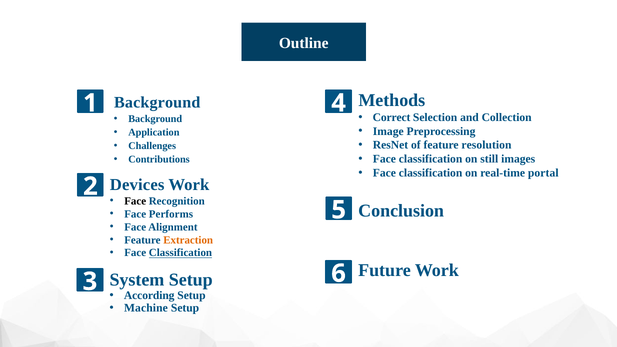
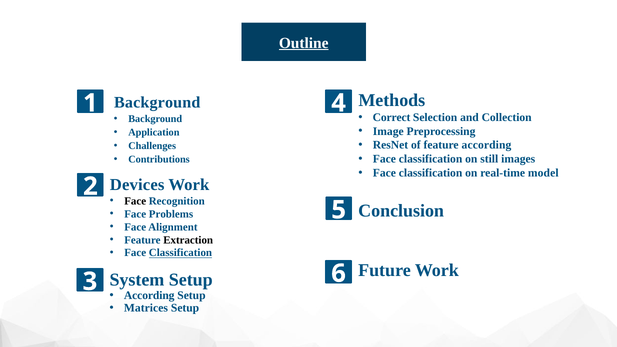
Outline underline: none -> present
feature resolution: resolution -> according
portal: portal -> model
Performs: Performs -> Problems
Extraction colour: orange -> black
Machine: Machine -> Matrices
